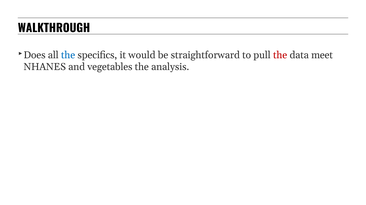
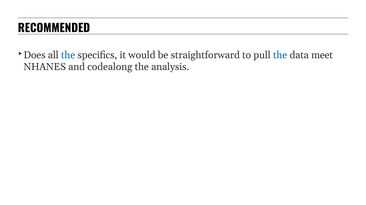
WALKTHROUGH: WALKTHROUGH -> RECOMMENDED
the at (280, 55) colour: red -> blue
vegetables: vegetables -> codealong
